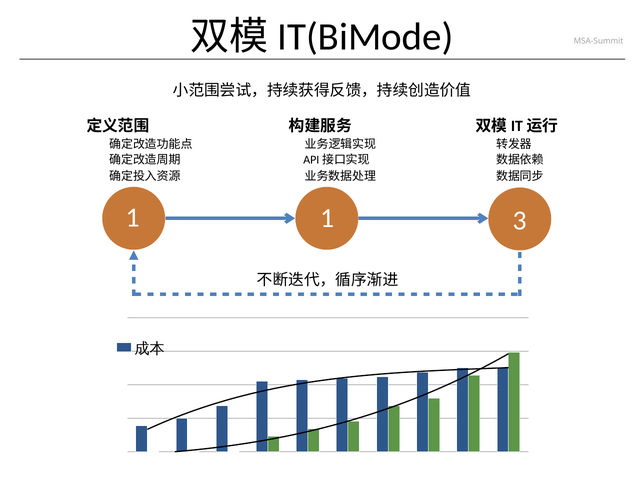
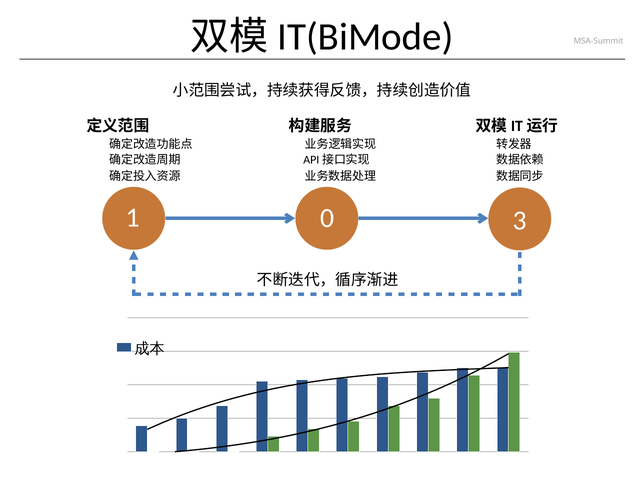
1 1: 1 -> 0
